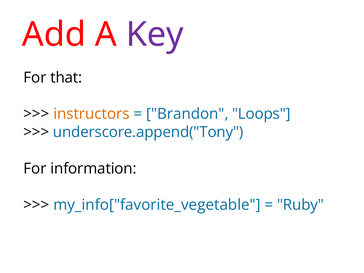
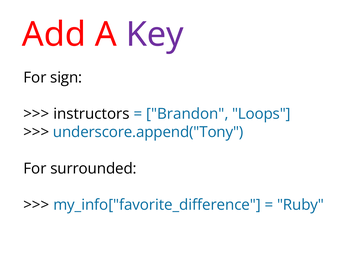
that: that -> sign
instructors colour: orange -> black
information: information -> surrounded
my_info["favorite_vegetable: my_info["favorite_vegetable -> my_info["favorite_difference
